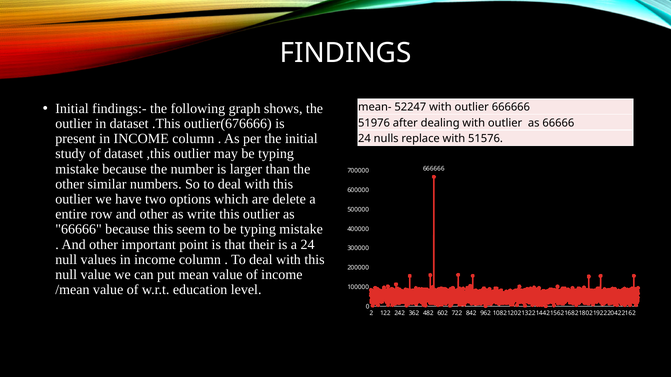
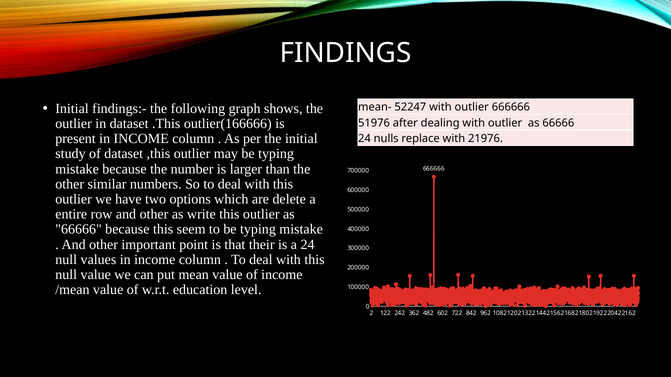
outlier(676666: outlier(676666 -> outlier(166666
51576: 51576 -> 21976
